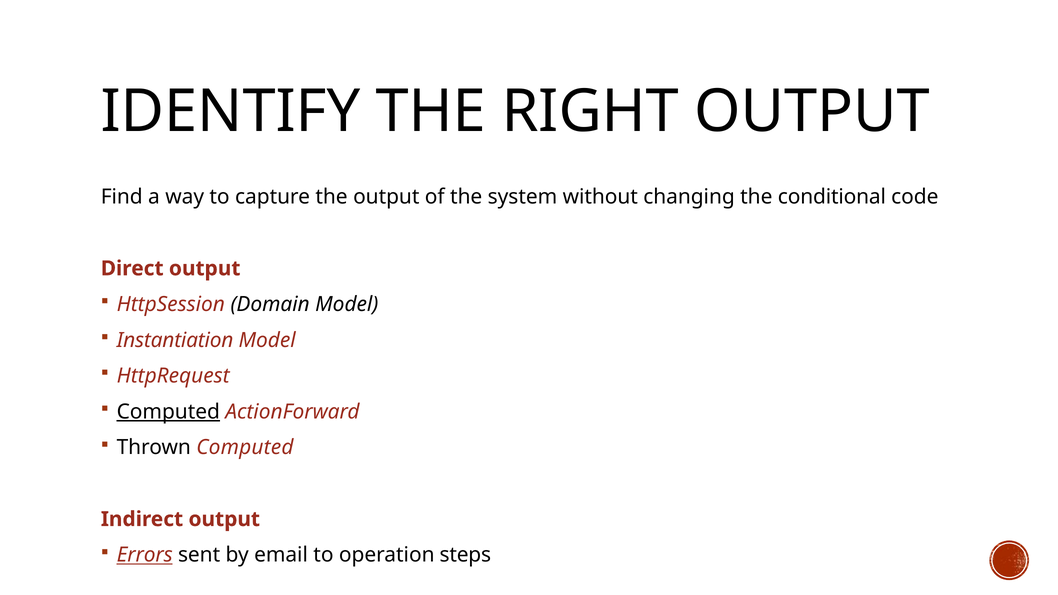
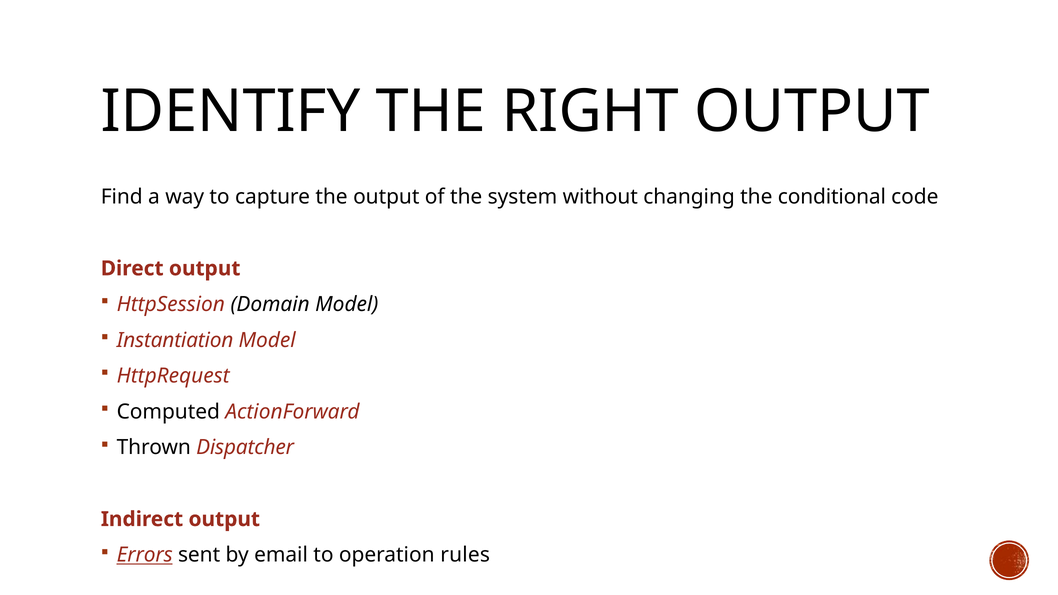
Computed at (168, 412) underline: present -> none
Thrown Computed: Computed -> Dispatcher
steps: steps -> rules
